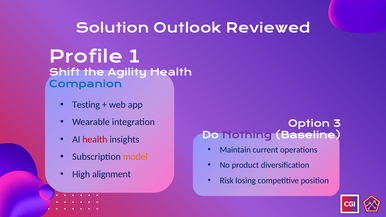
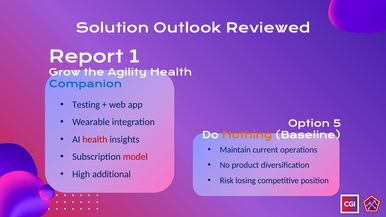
Profile: Profile -> Report
Shift: Shift -> Grow
3: 3 -> 5
Nothing colour: purple -> orange
model colour: orange -> red
alignment: alignment -> additional
